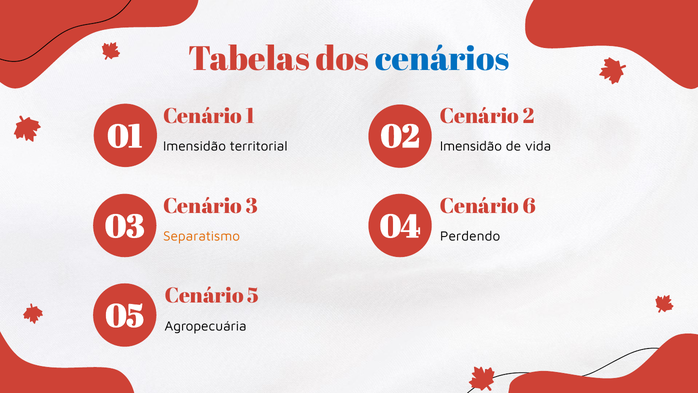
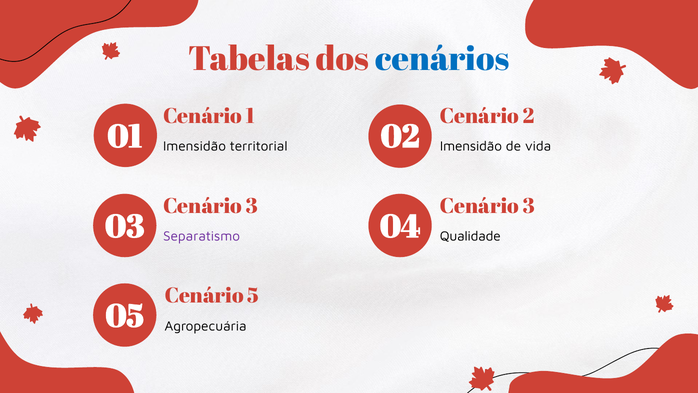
6 at (529, 206): 6 -> 3
Separatismo colour: orange -> purple
Perdendo: Perdendo -> Qualidade
